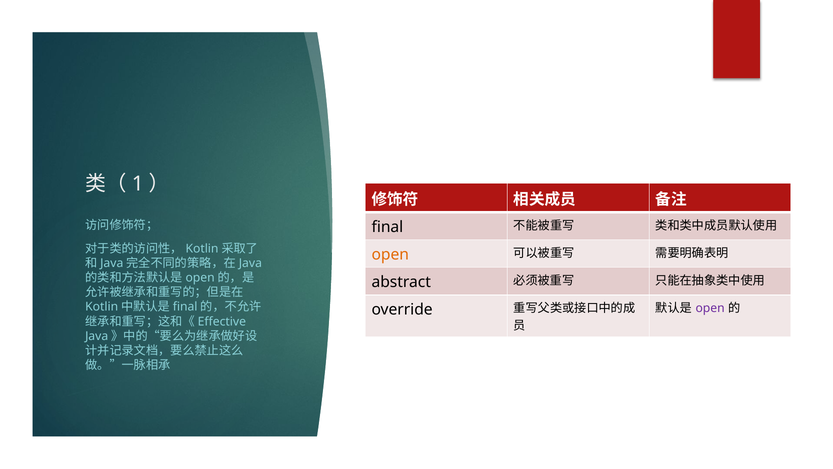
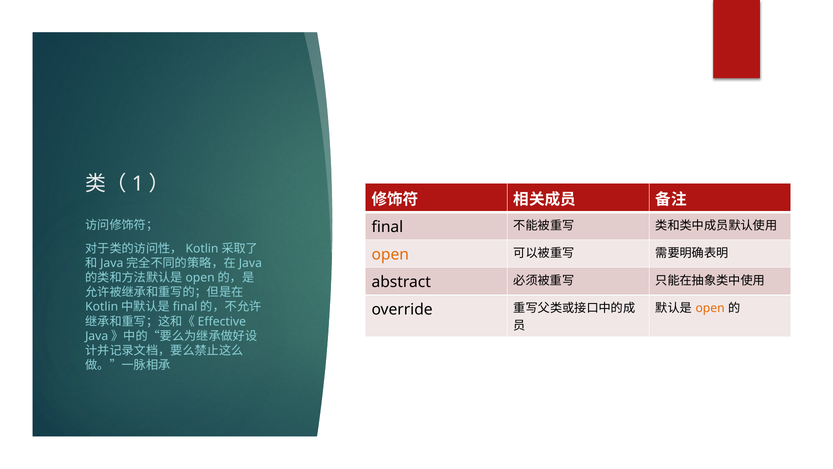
open at (710, 308) colour: purple -> orange
